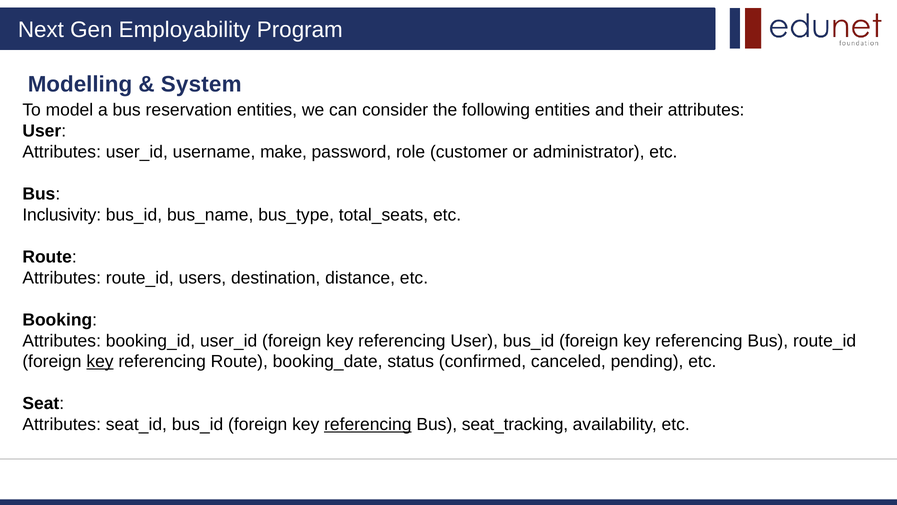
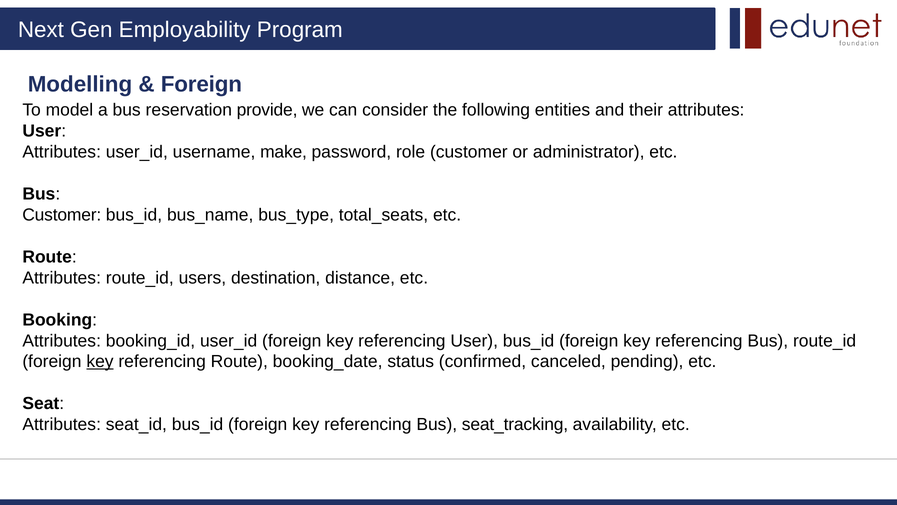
System at (201, 84): System -> Foreign
reservation entities: entities -> provide
Inclusivity at (62, 215): Inclusivity -> Customer
referencing at (368, 424) underline: present -> none
